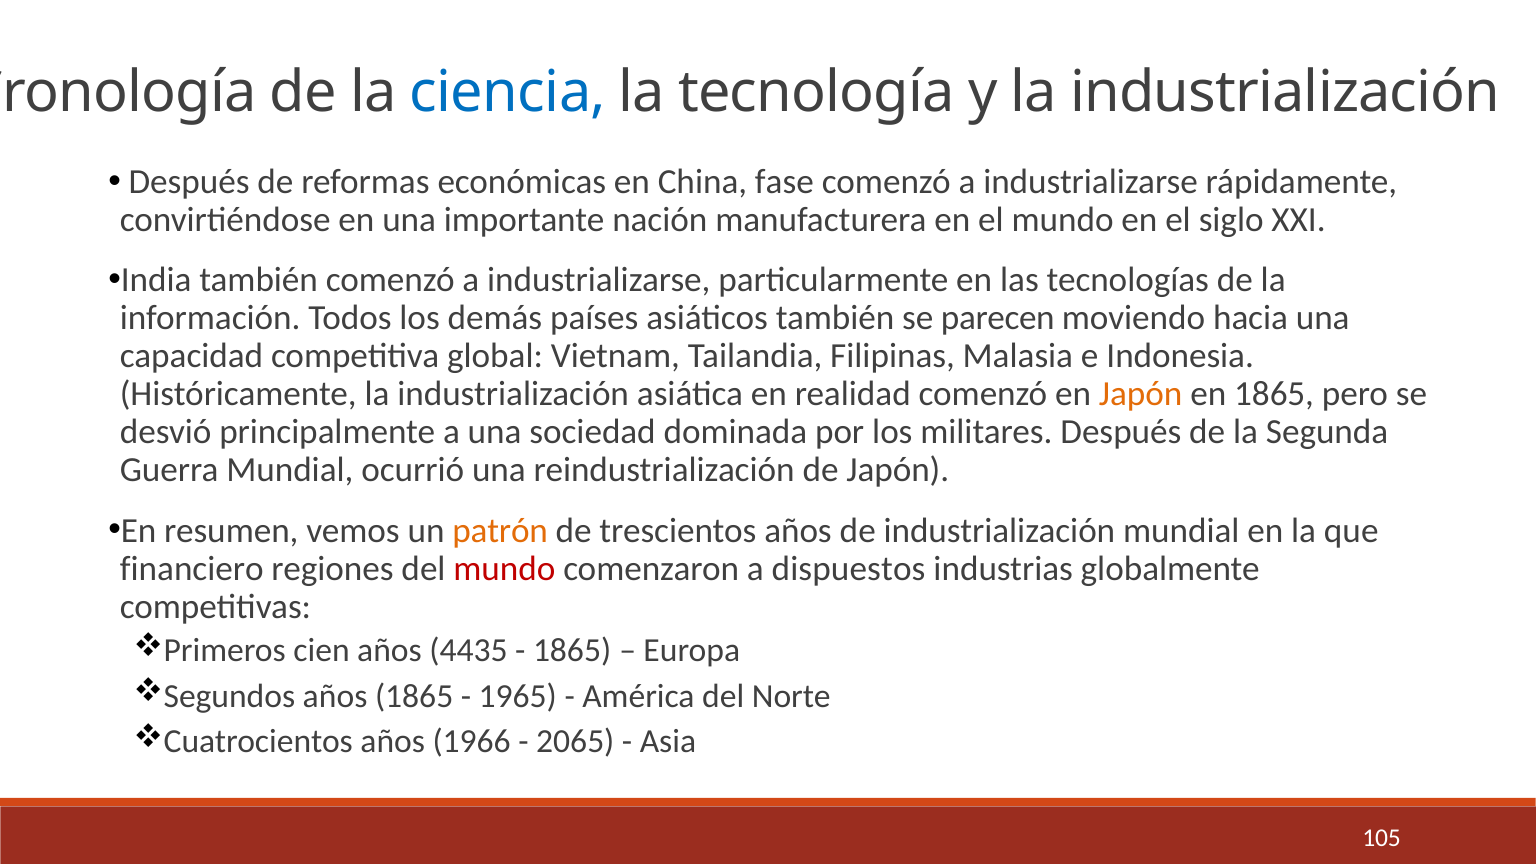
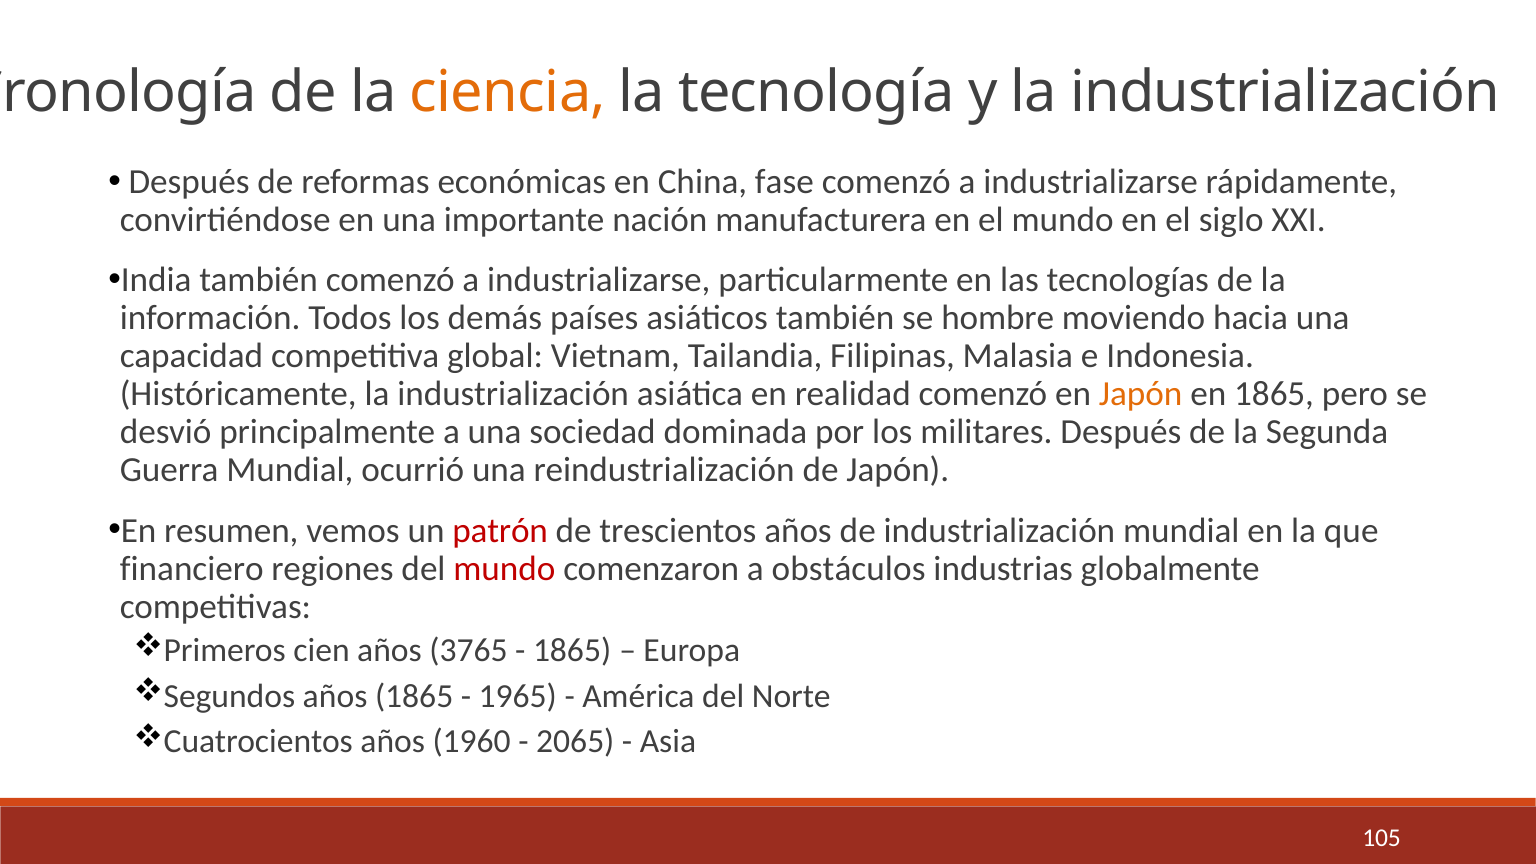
ciencia colour: blue -> orange
parecen: parecen -> hombre
patrón colour: orange -> red
dispuestos: dispuestos -> obstáculos
4435: 4435 -> 3765
1966: 1966 -> 1960
